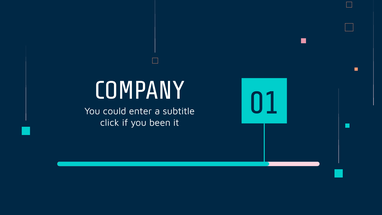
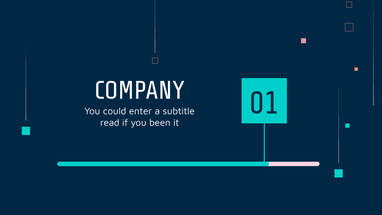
click: click -> read
